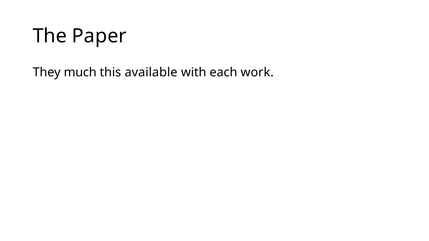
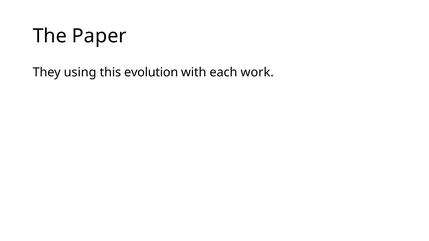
much: much -> using
available: available -> evolution
